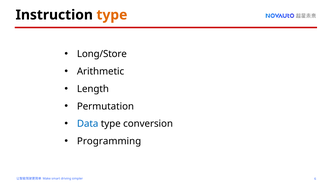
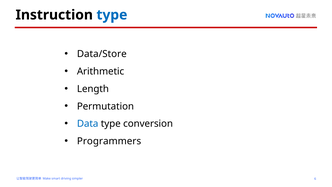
type at (112, 15) colour: orange -> blue
Long/Store: Long/Store -> Data/Store
Programming: Programming -> Programmers
